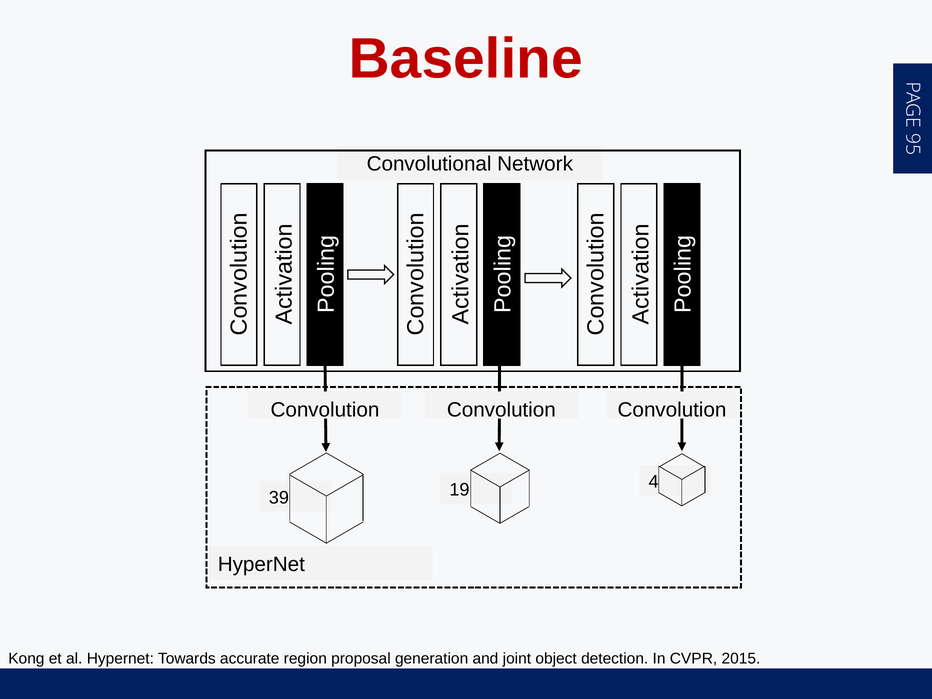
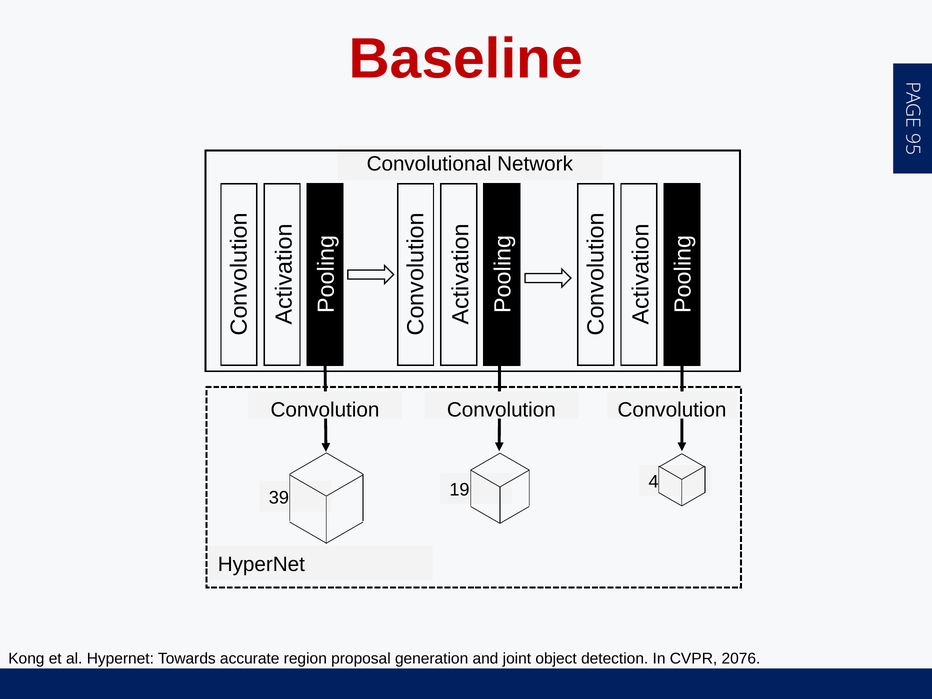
2015: 2015 -> 2076
